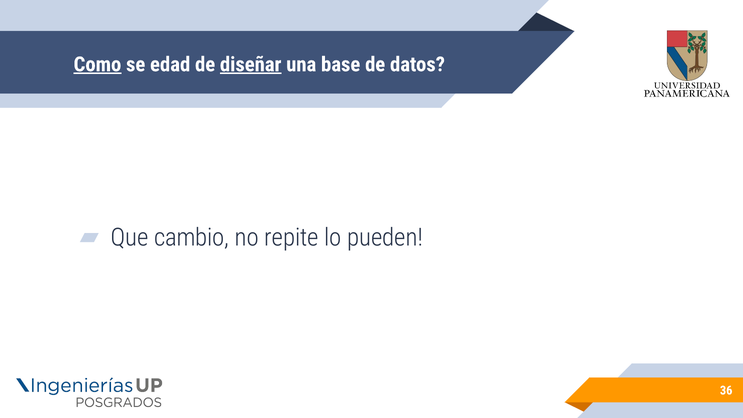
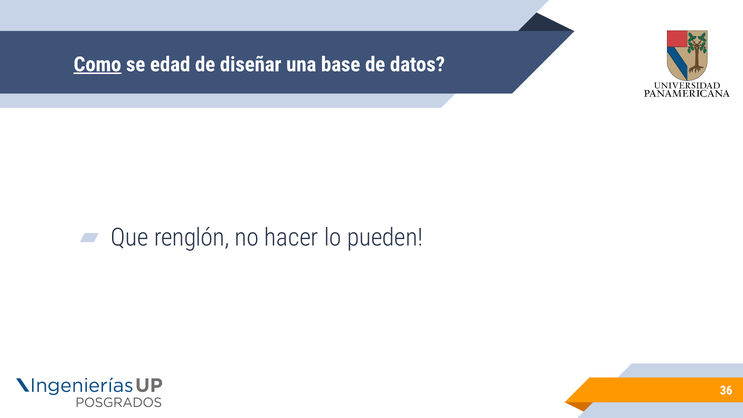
diseñar underline: present -> none
cambio: cambio -> renglón
repite: repite -> hacer
